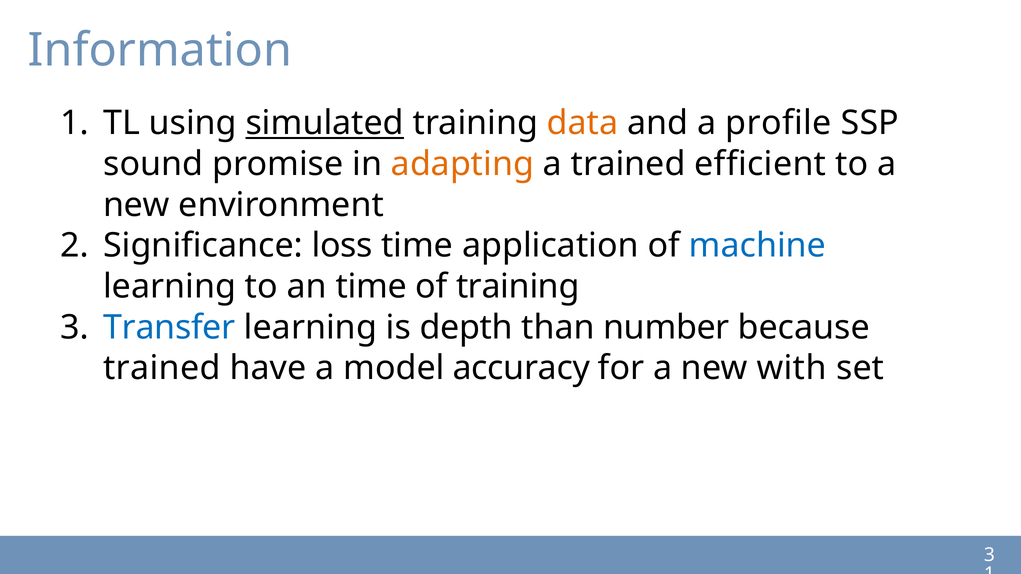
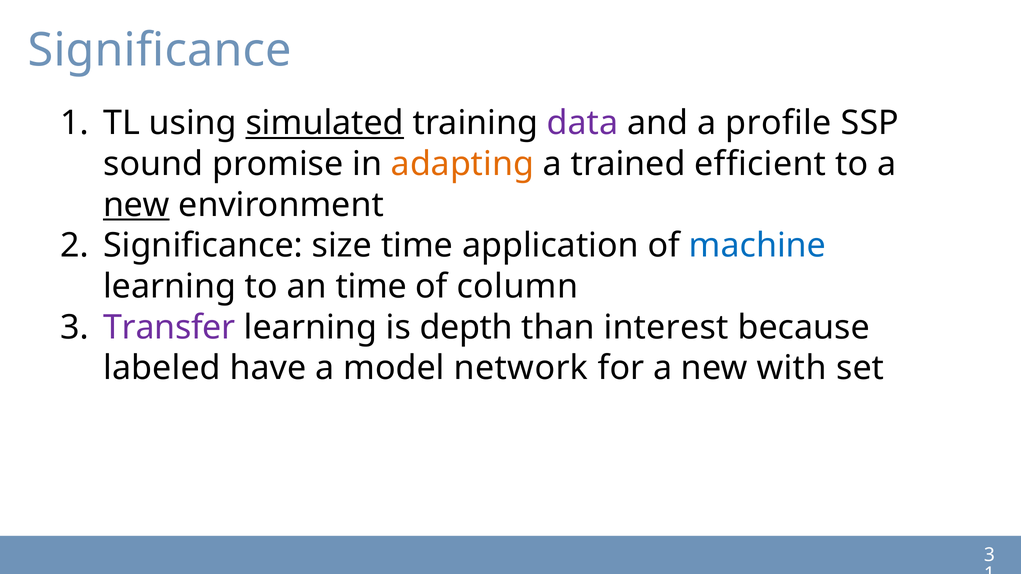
Information at (160, 50): Information -> Significance
data colour: orange -> purple
new at (136, 205) underline: none -> present
loss: loss -> size
of training: training -> column
Transfer colour: blue -> purple
number: number -> interest
trained at (162, 368): trained -> labeled
accuracy: accuracy -> network
